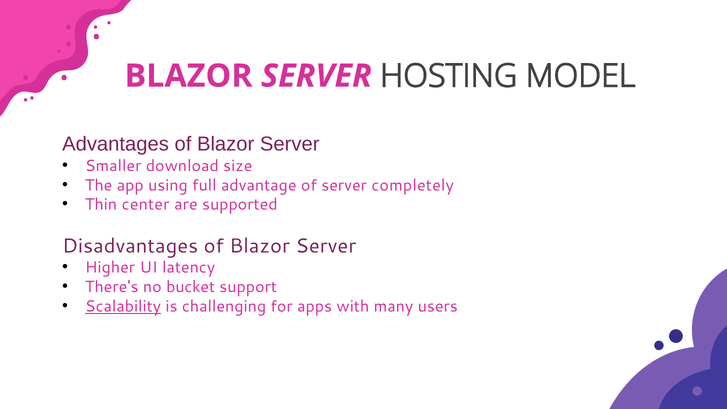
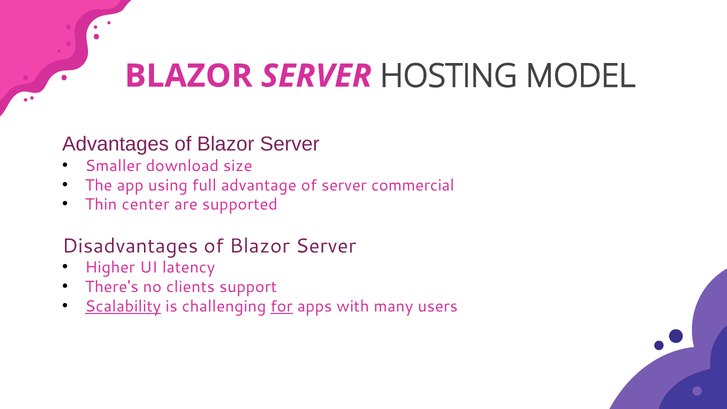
completely: completely -> commercial
bucket: bucket -> clients
for underline: none -> present
